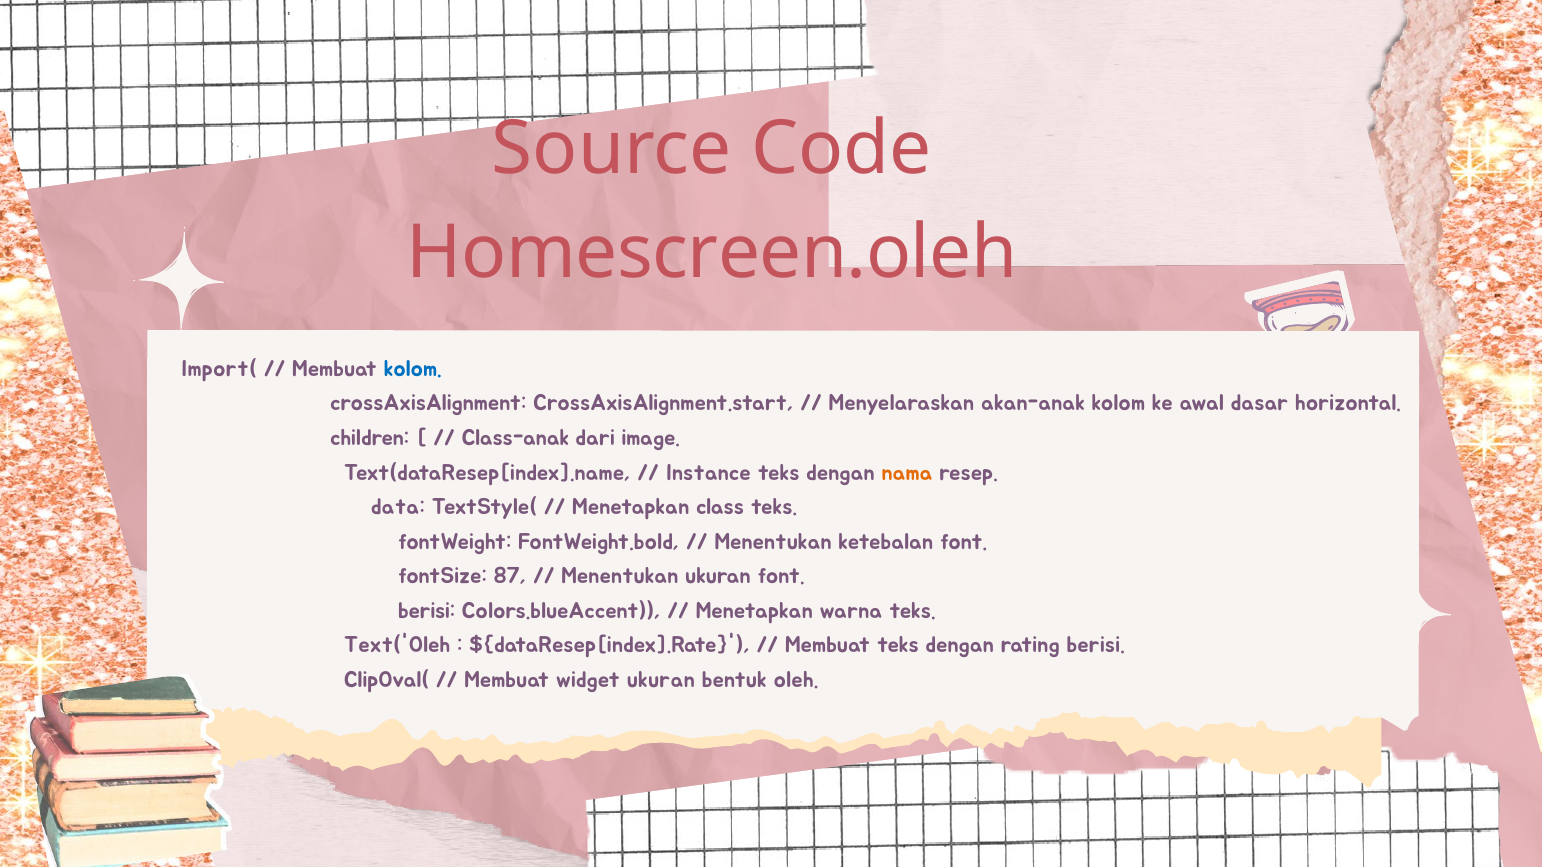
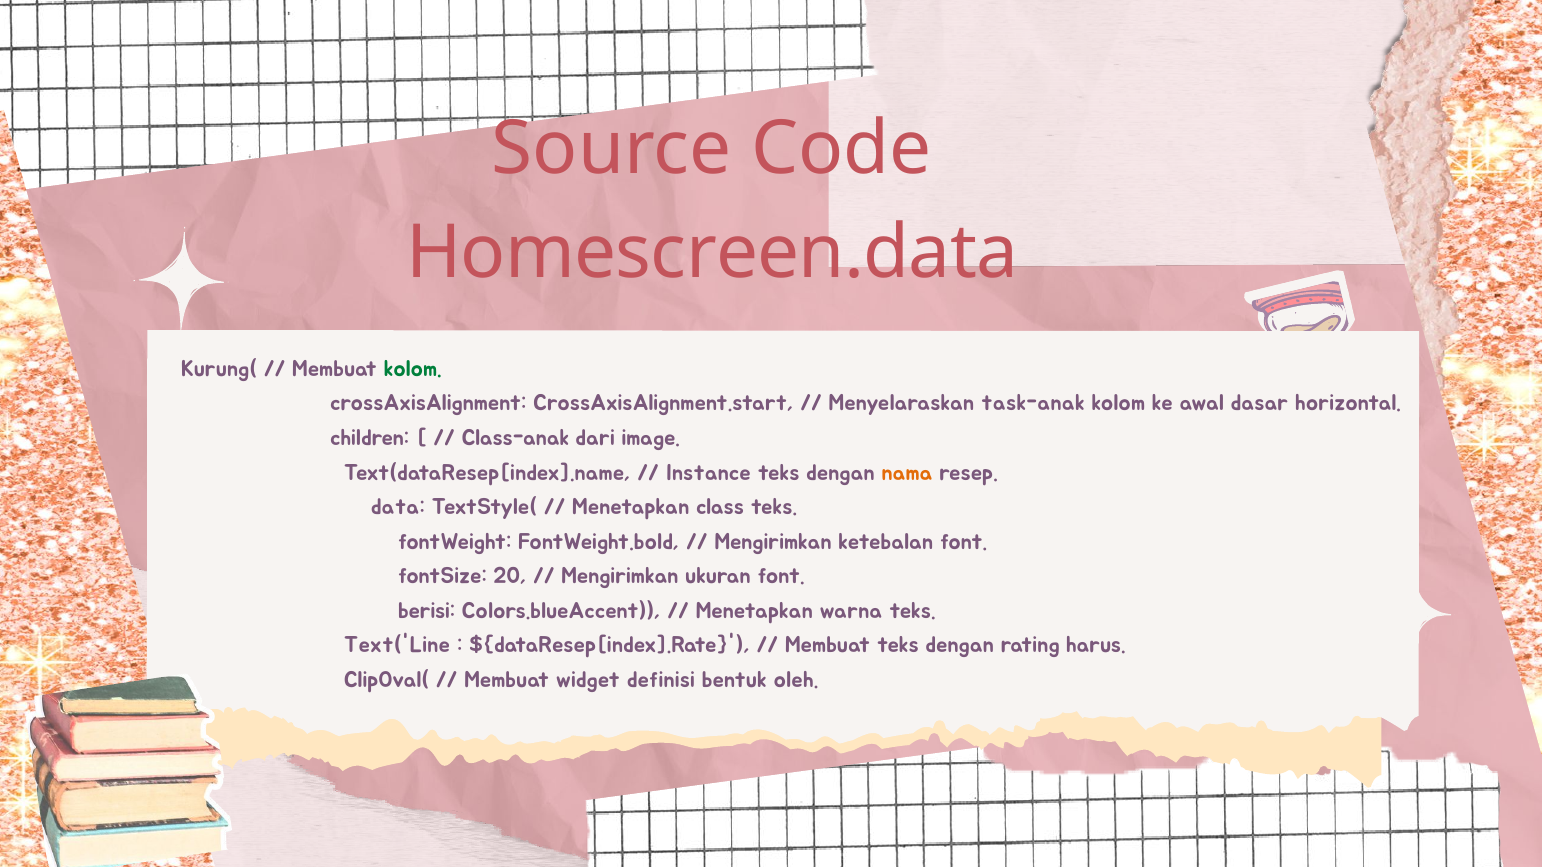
Homescreen.oleh: Homescreen.oleh -> Homescreen.data
Import(: Import( -> Kurung(
kolom at (413, 369) colour: blue -> green
akan-anak: akan-anak -> task-anak
Menentukan at (773, 542): Menentukan -> Mengirimkan
87: 87 -> 20
Menentukan at (620, 576): Menentukan -> Mengirimkan
Text('Oleh: Text('Oleh -> Text('Line
rating berisi: berisi -> harus
widget ukuran: ukuran -> definisi
